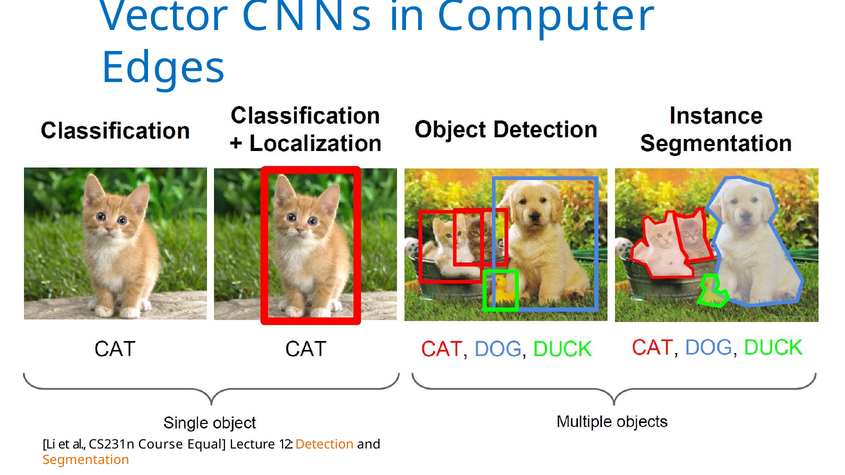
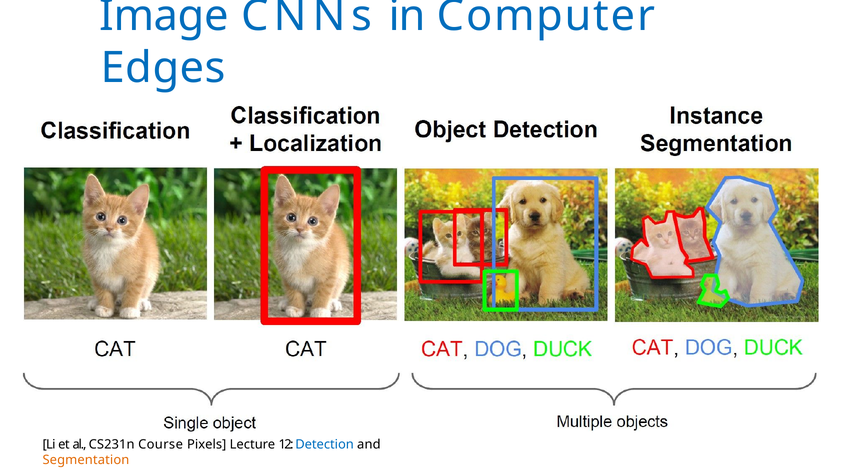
Vector: Vector -> Image
Equal: Equal -> Pixels
Detection colour: orange -> blue
